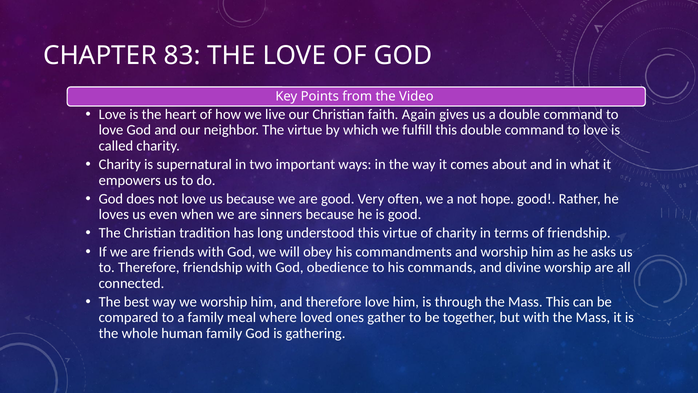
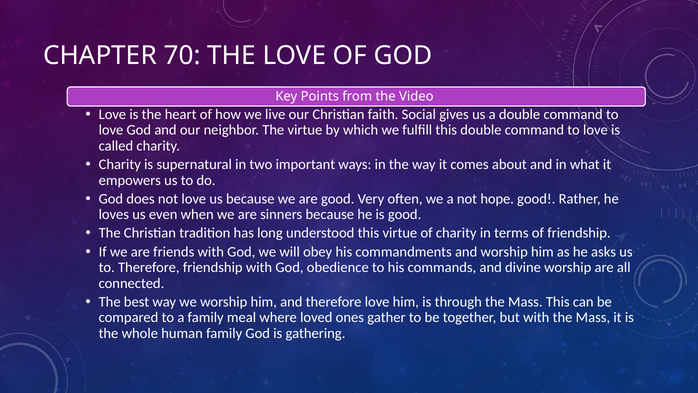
83: 83 -> 70
Again: Again -> Social
